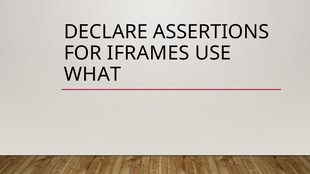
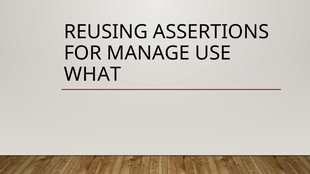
DECLARE: DECLARE -> REUSING
IFRAMES: IFRAMES -> MANAGE
